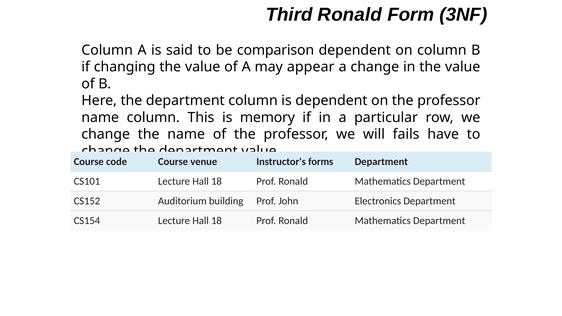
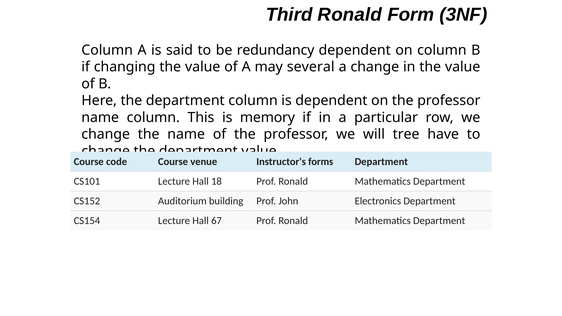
comparison: comparison -> redundancy
appear: appear -> several
fails: fails -> tree
CS154 Lecture Hall 18: 18 -> 67
